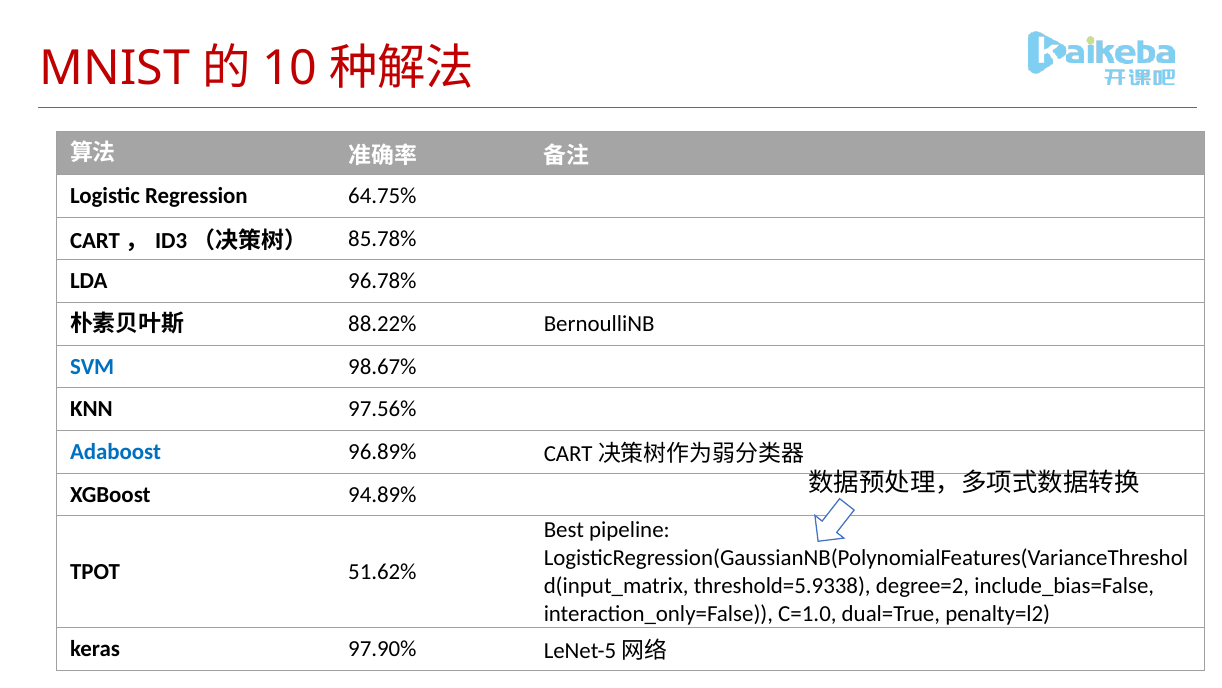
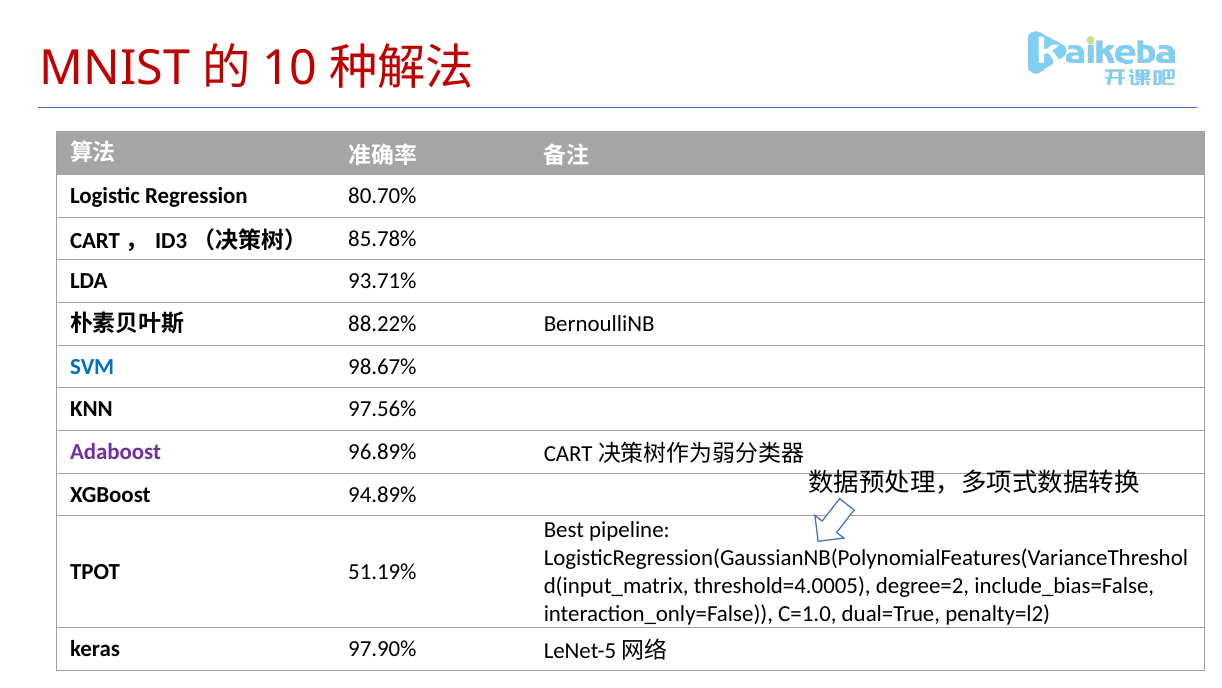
64.75%: 64.75% -> 80.70%
96.78%: 96.78% -> 93.71%
Adaboost colour: blue -> purple
51.62%: 51.62% -> 51.19%
threshold=5.9338: threshold=5.9338 -> threshold=4.0005
